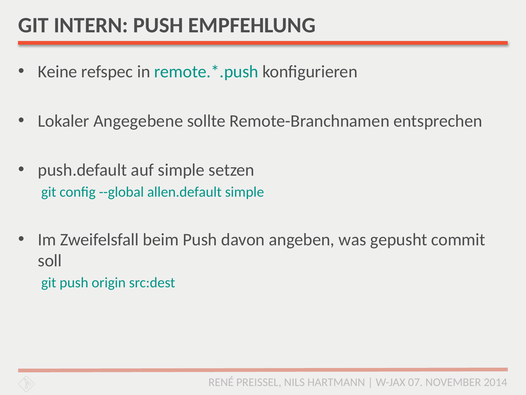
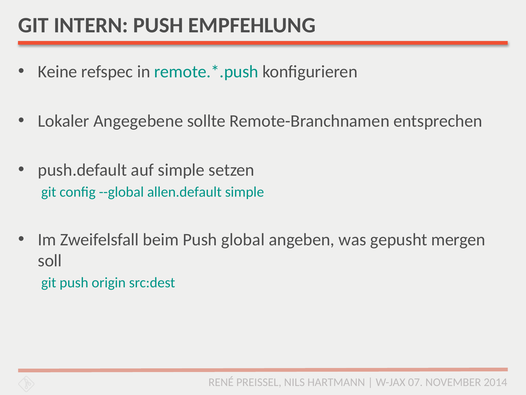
davon: davon -> global
commit: commit -> mergen
